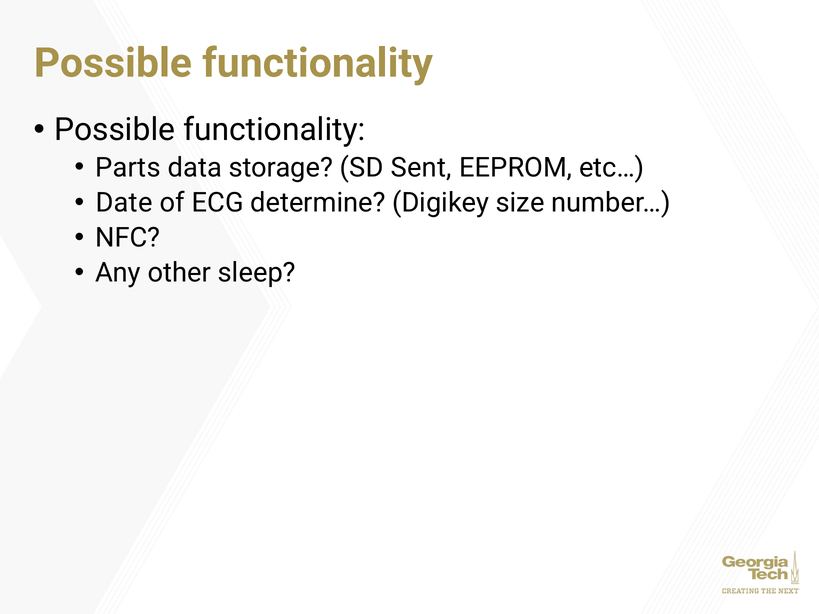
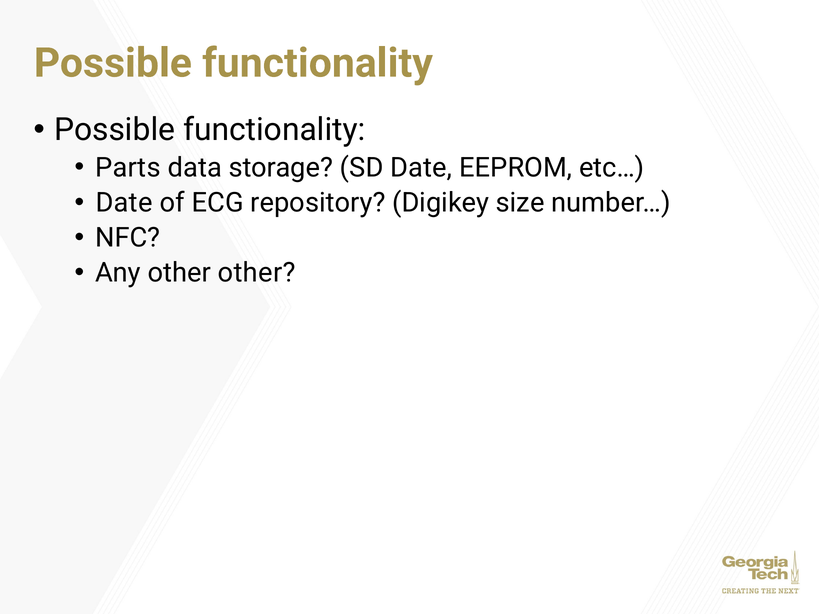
SD Sent: Sent -> Date
determine: determine -> repository
other sleep: sleep -> other
